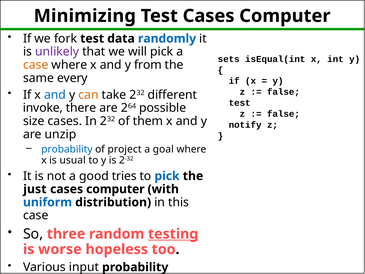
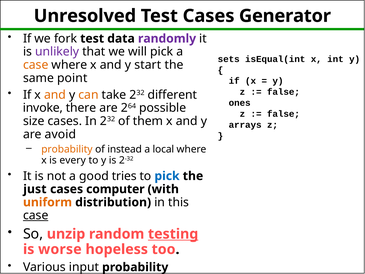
Minimizing: Minimizing -> Unresolved
Test Cases Computer: Computer -> Generator
randomly colour: blue -> purple
from: from -> start
every: every -> point
and at (55, 95) colour: blue -> orange
test at (240, 103): test -> ones
notify: notify -> arrays
unzip: unzip -> avoid
probability at (67, 149) colour: blue -> orange
project: project -> instead
goal: goal -> local
usual: usual -> every
uniform colour: blue -> orange
case at (36, 215) underline: none -> present
three: three -> unzip
